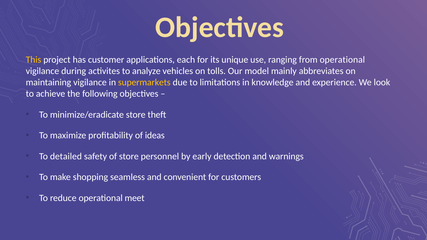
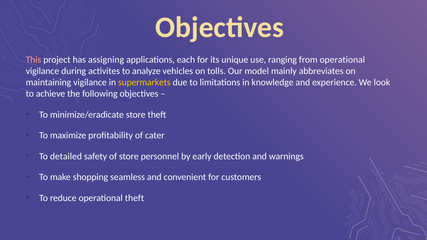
This colour: yellow -> pink
customer: customer -> assigning
ideas: ideas -> cater
operational meet: meet -> theft
